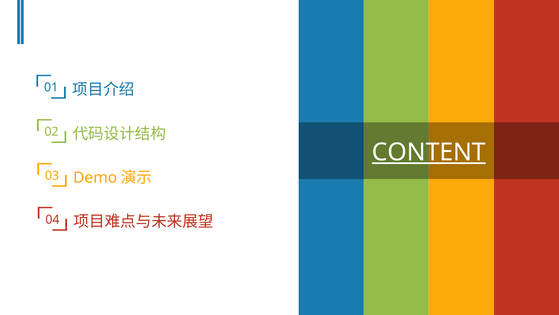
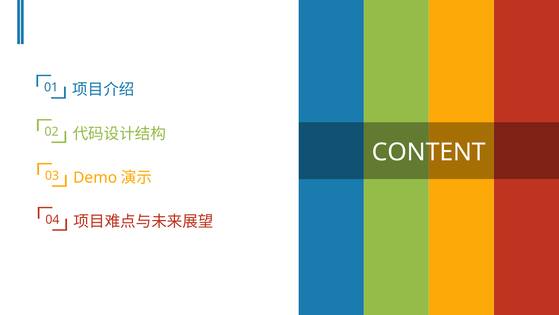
CONTENT underline: present -> none
